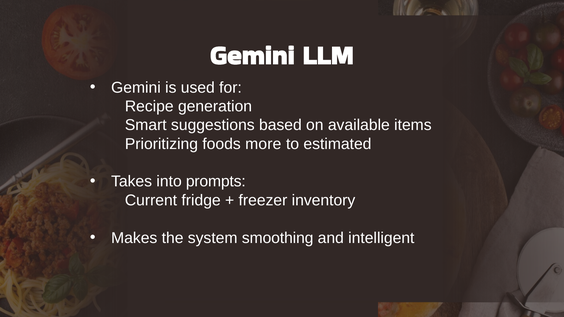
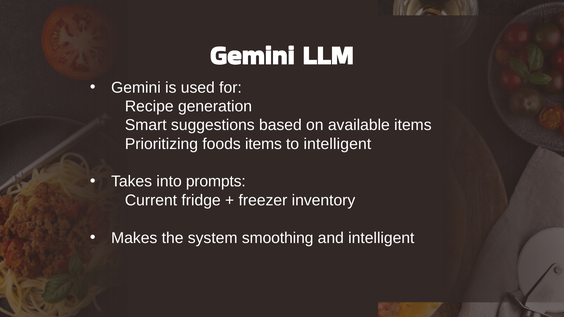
foods more: more -> items
to estimated: estimated -> intelligent
